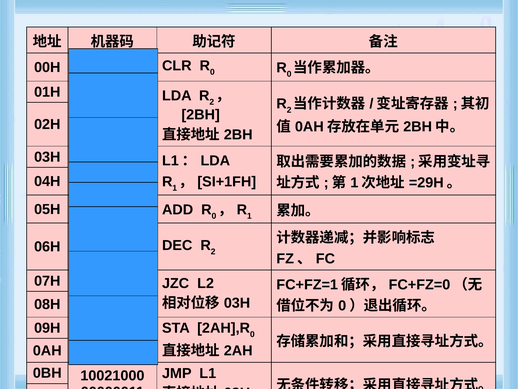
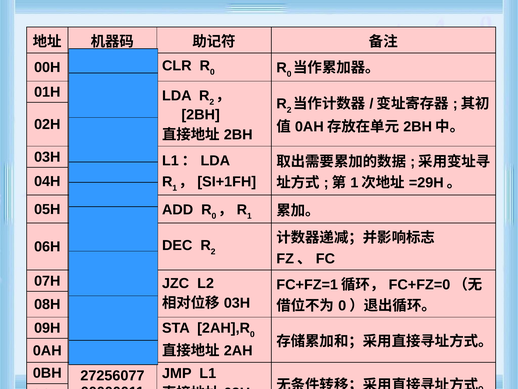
10021000: 10021000 -> 27256077
